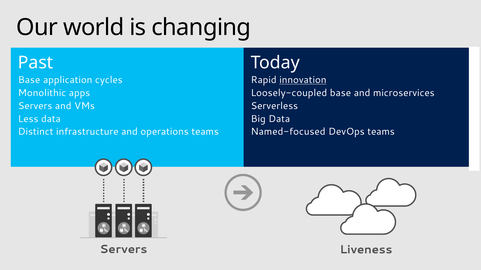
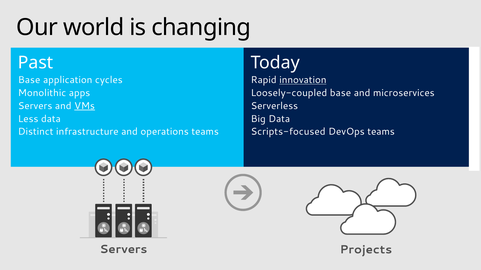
VMs underline: none -> present
Named-focused: Named-focused -> Scripts-focused
Liveness: Liveness -> Projects
